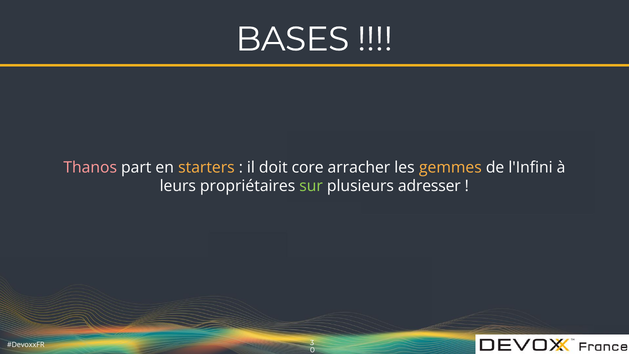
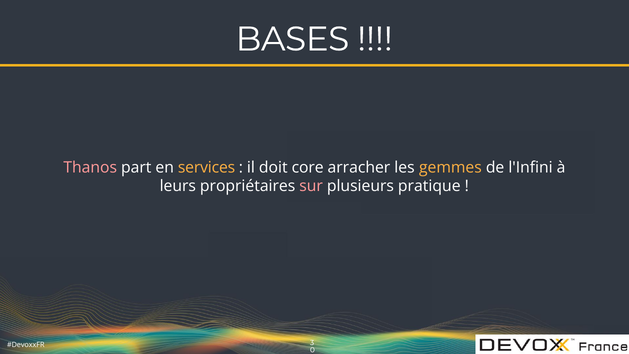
starters: starters -> services
sur colour: light green -> pink
adresser: adresser -> pratique
